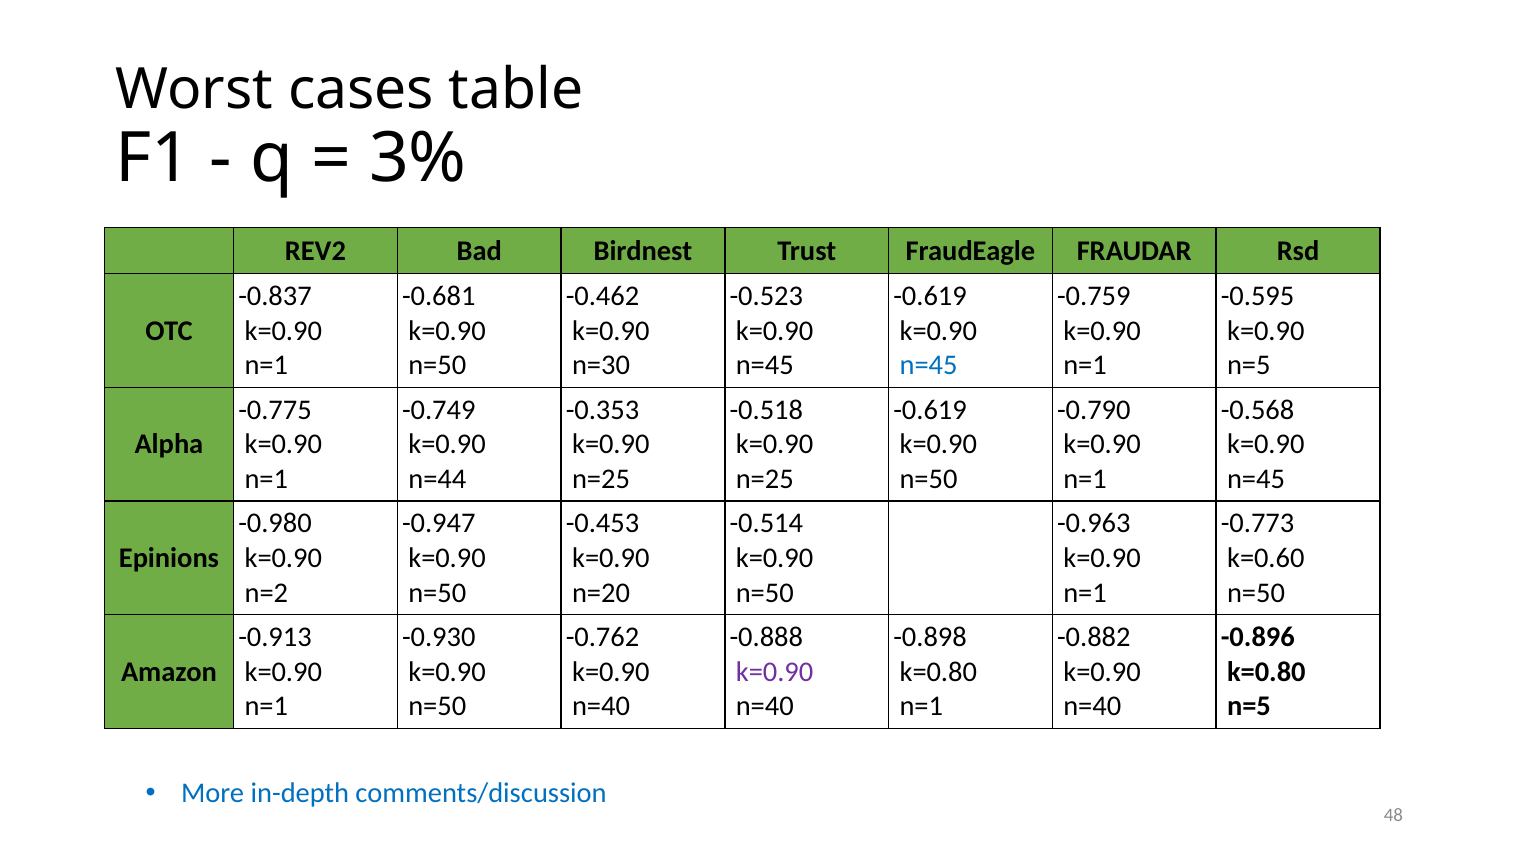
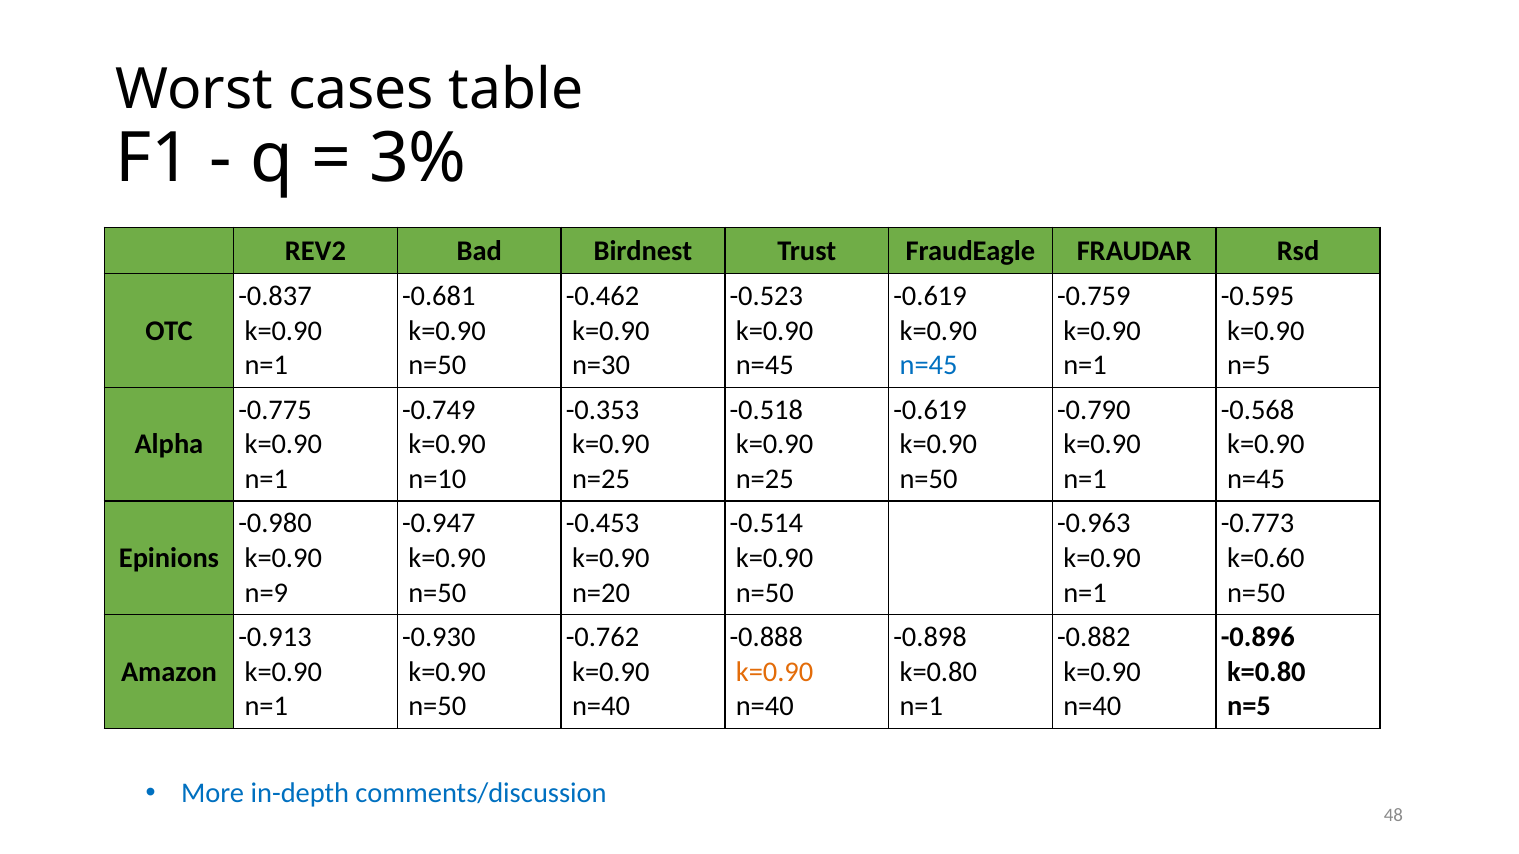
n=44: n=44 -> n=10
n=2: n=2 -> n=9
k=0.90 at (775, 672) colour: purple -> orange
